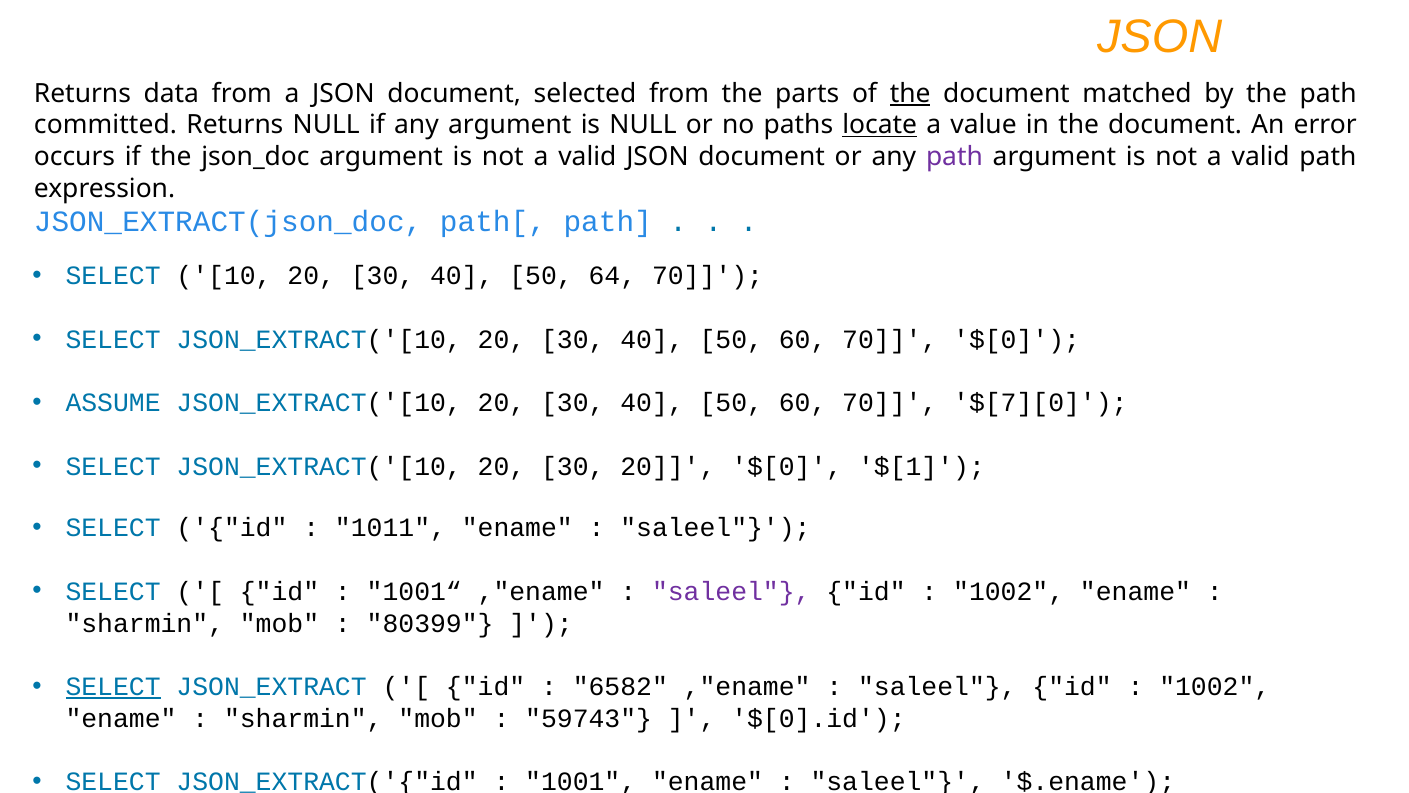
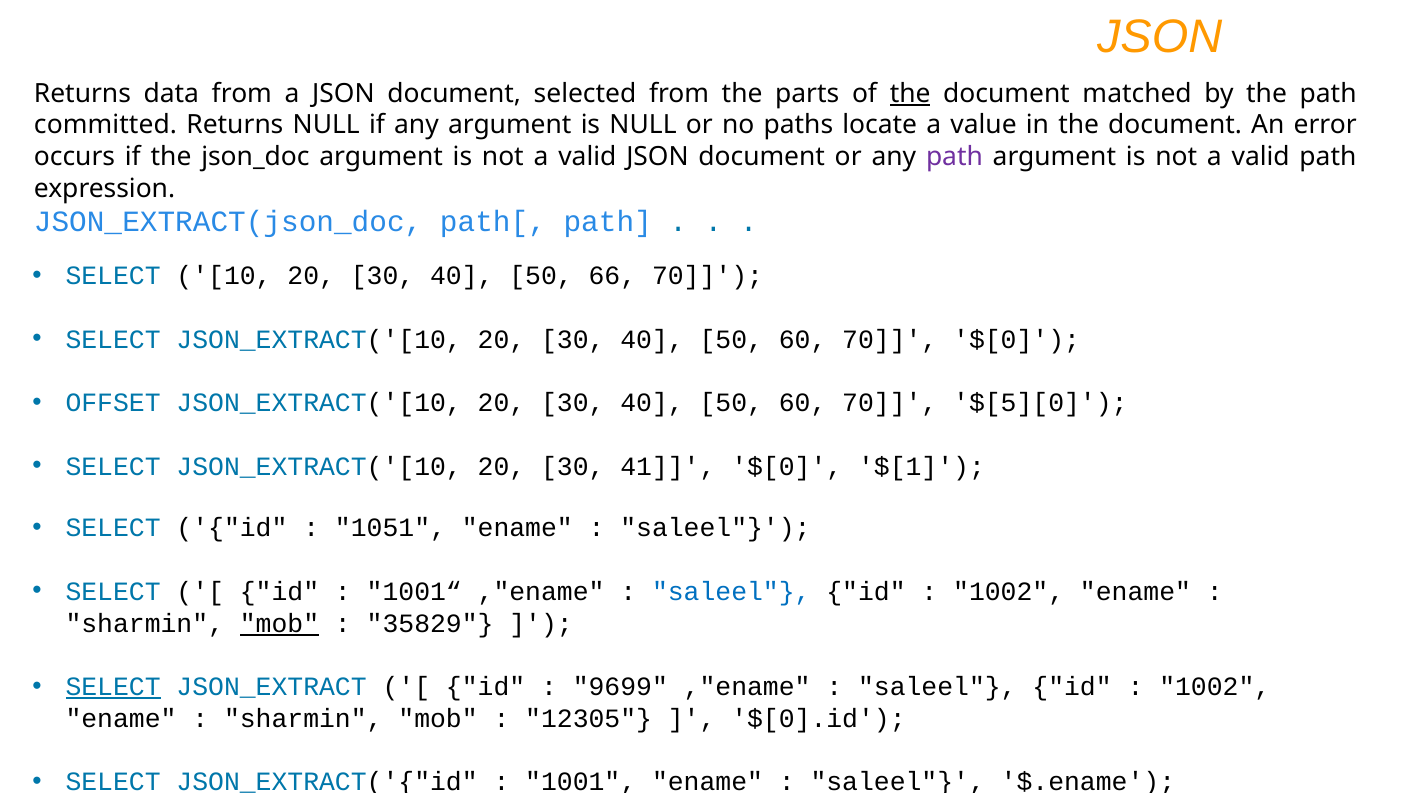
locate underline: present -> none
64: 64 -> 66
ASSUME: ASSUME -> OFFSET
$[7][0: $[7][0 -> $[5][0
30 20: 20 -> 41
1011: 1011 -> 1051
saleel at (731, 591) colour: purple -> blue
mob at (280, 623) underline: none -> present
80399: 80399 -> 35829
6582: 6582 -> 9699
59743: 59743 -> 12305
